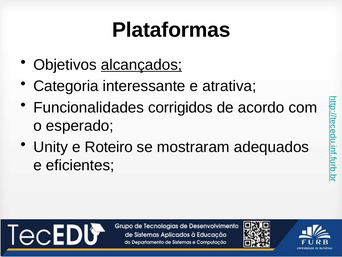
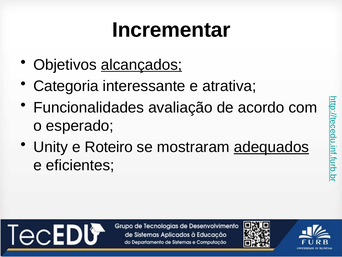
Plataformas: Plataformas -> Incrementar
corrigidos: corrigidos -> avaliação
adequados underline: none -> present
